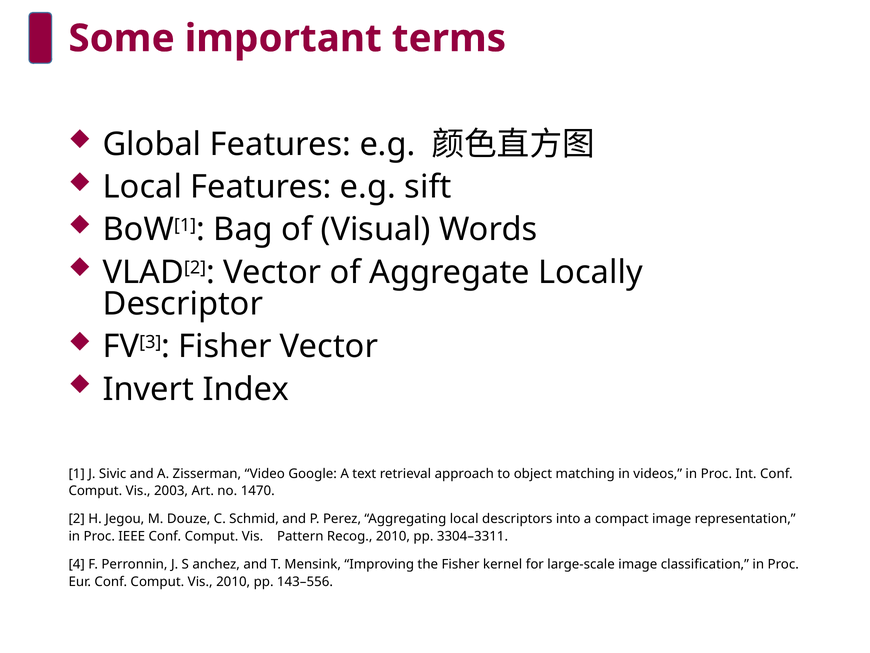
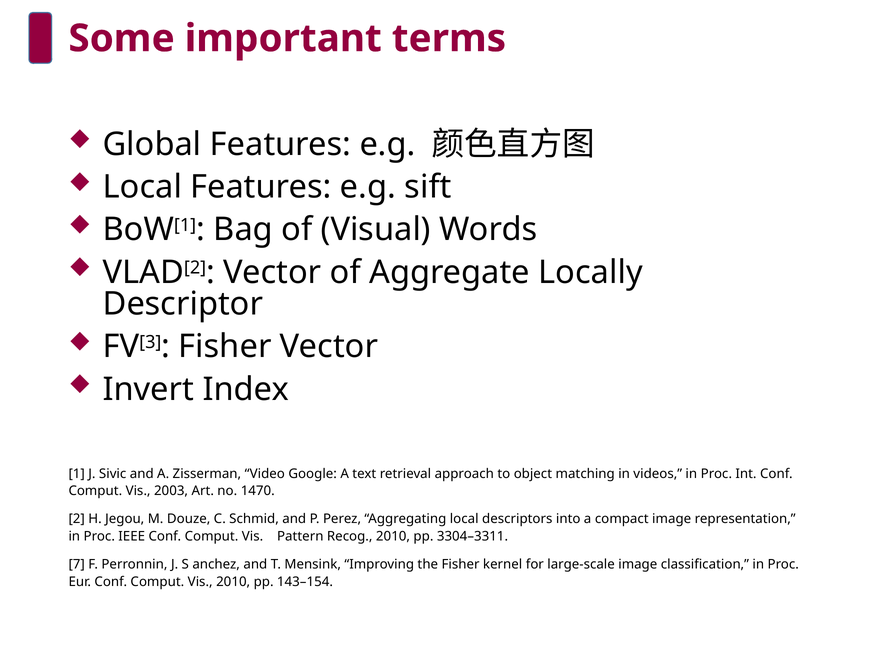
4: 4 -> 7
143–556: 143–556 -> 143–154
